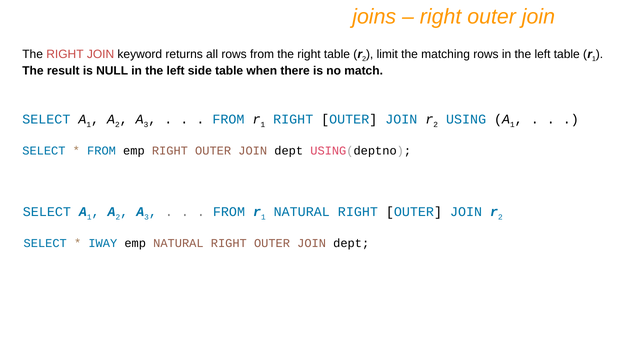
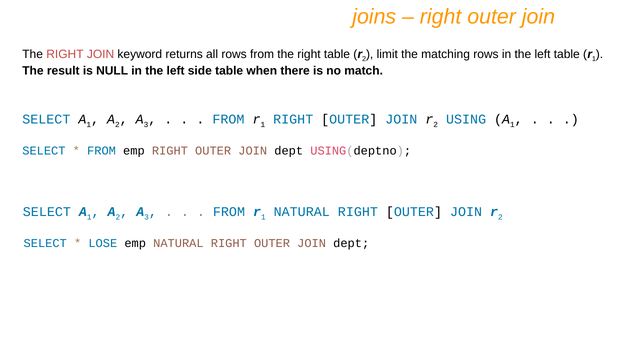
IWAY: IWAY -> LOSE
